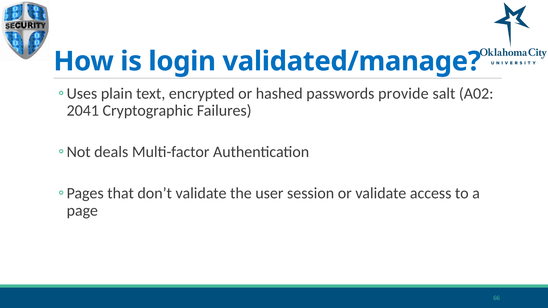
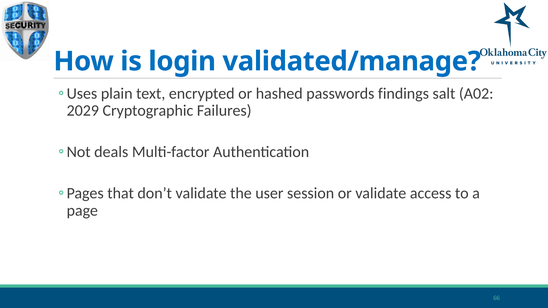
provide: provide -> findings
2041: 2041 -> 2029
